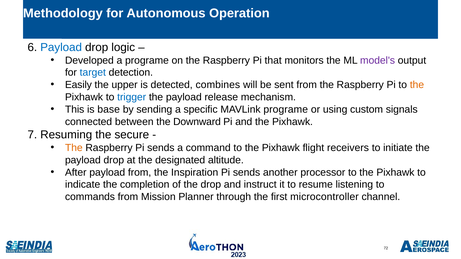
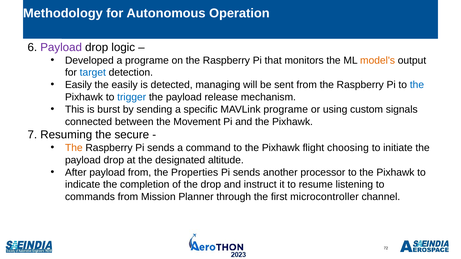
Payload at (61, 47) colour: blue -> purple
model's colour: purple -> orange
the upper: upper -> easily
combines: combines -> managing
the at (417, 85) colour: orange -> blue
base: base -> burst
Downward: Downward -> Movement
receivers: receivers -> choosing
Inspiration: Inspiration -> Properties
